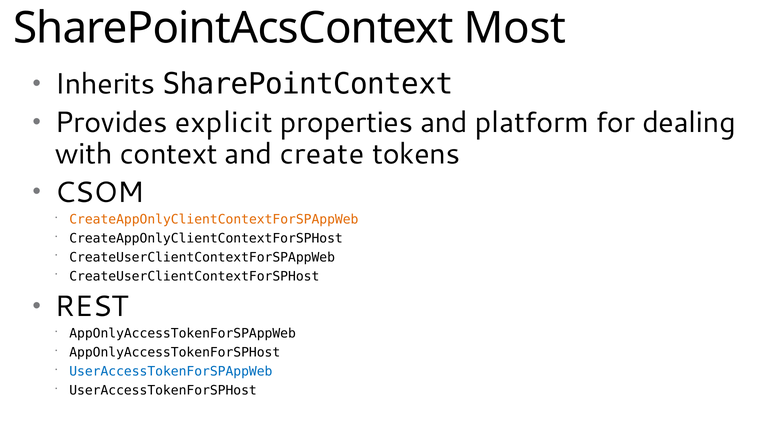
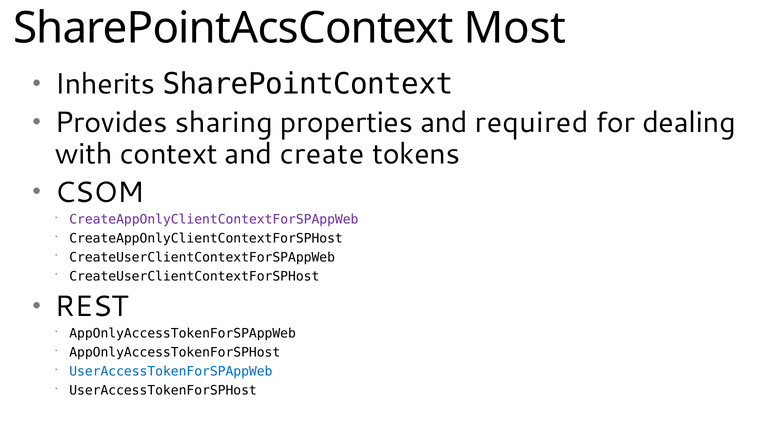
explicit: explicit -> sharing
platform: platform -> required
CreateAppOnlyClientContextForSPAppWeb colour: orange -> purple
